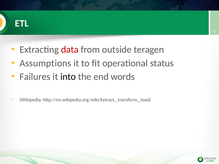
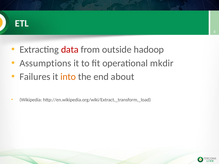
teragen: teragen -> hadoop
status: status -> mkdir
into colour: black -> orange
words: words -> about
